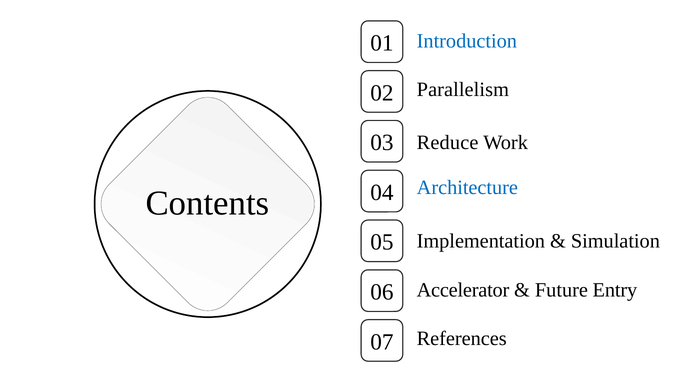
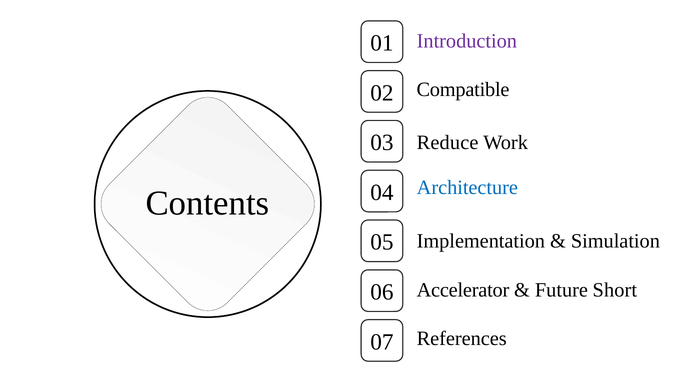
Introduction colour: blue -> purple
Parallelism: Parallelism -> Compatible
Entry: Entry -> Short
